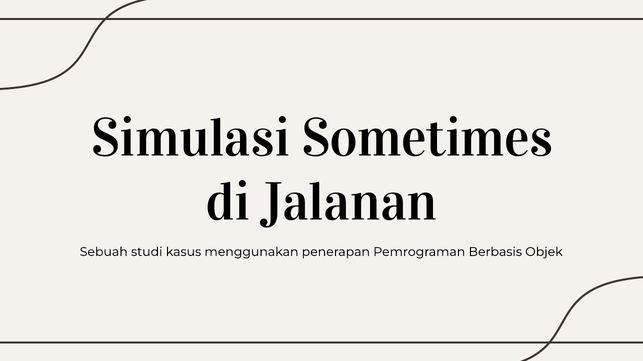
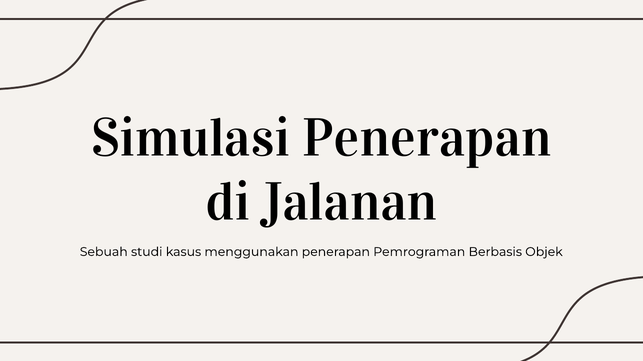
Simulasi Sometimes: Sometimes -> Penerapan
